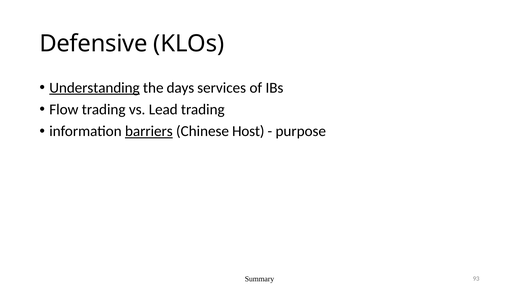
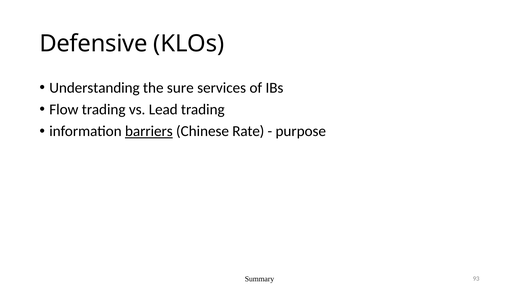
Understanding underline: present -> none
days: days -> sure
Host: Host -> Rate
